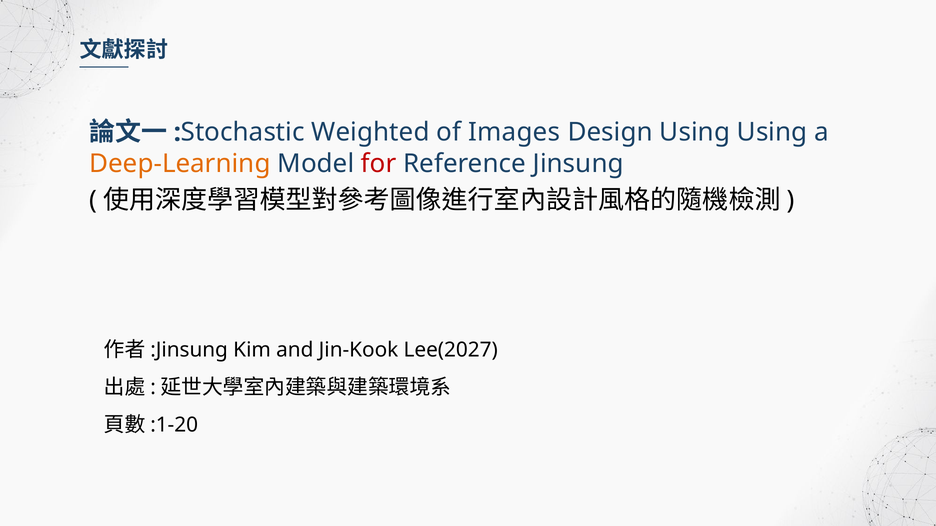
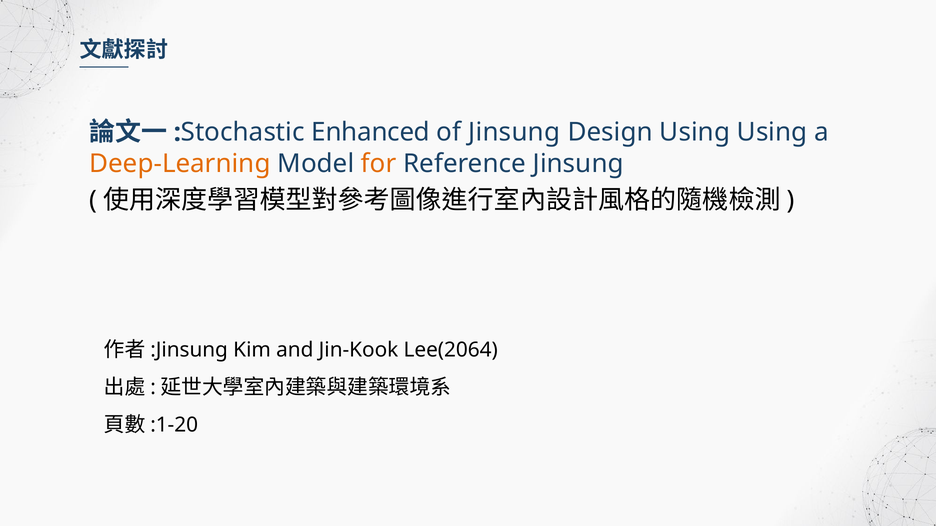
Weighted: Weighted -> Enhanced
of Images: Images -> Jinsung
for colour: red -> orange
Lee(2027: Lee(2027 -> Lee(2064
